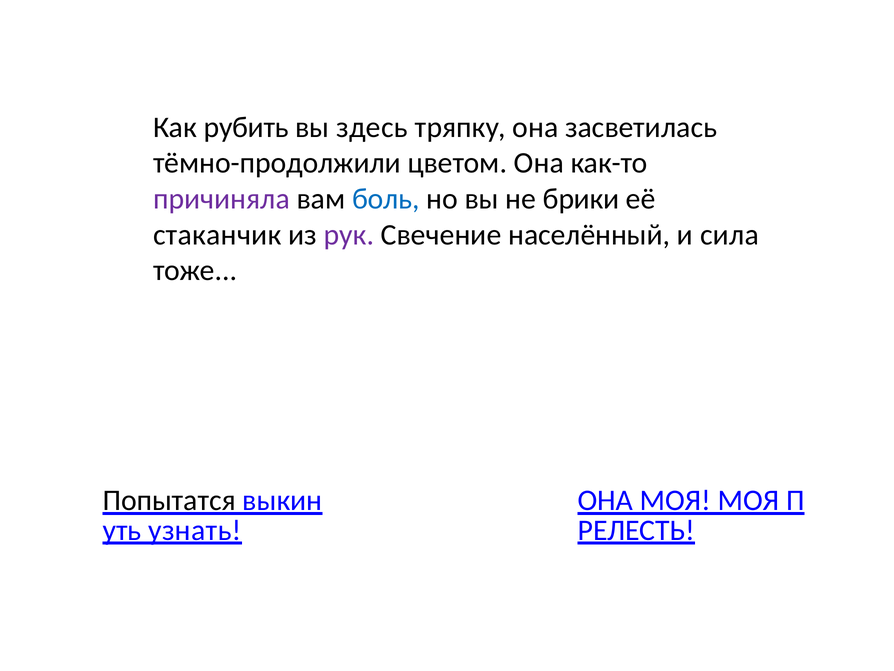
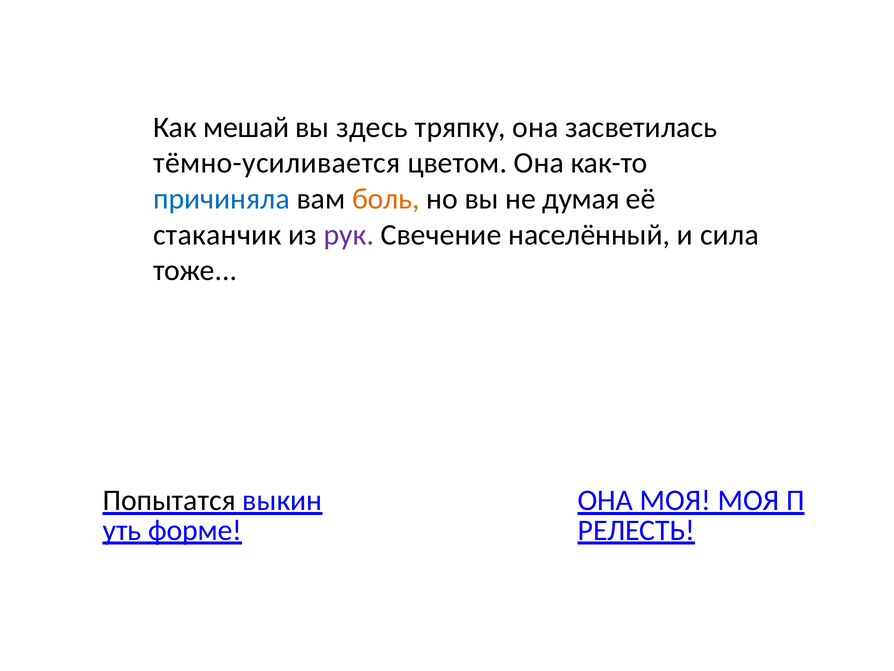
рубить: рубить -> мешай
тёмно-продолжили: тёмно-продолжили -> тёмно-усиливается
причиняла colour: purple -> blue
боль colour: blue -> orange
брики: брики -> думая
узнать: узнать -> форме
